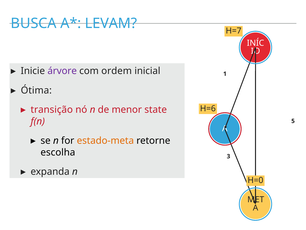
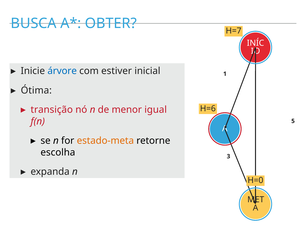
LEVAM: LEVAM -> OBTER
árvore colour: purple -> blue
ordem: ordem -> estiver
state: state -> igual
